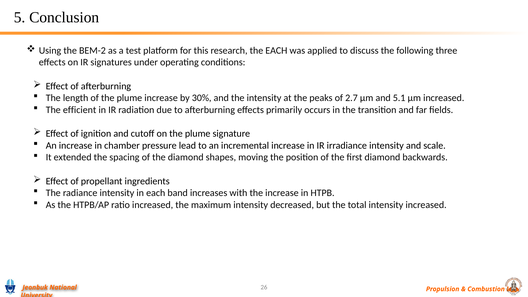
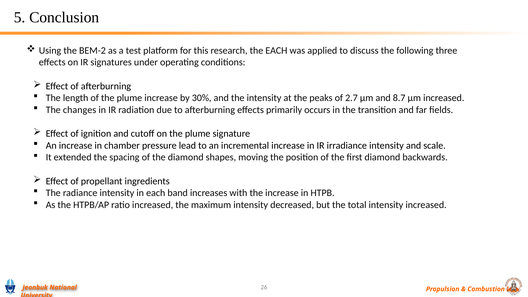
5.1: 5.1 -> 8.7
efficient: efficient -> changes
